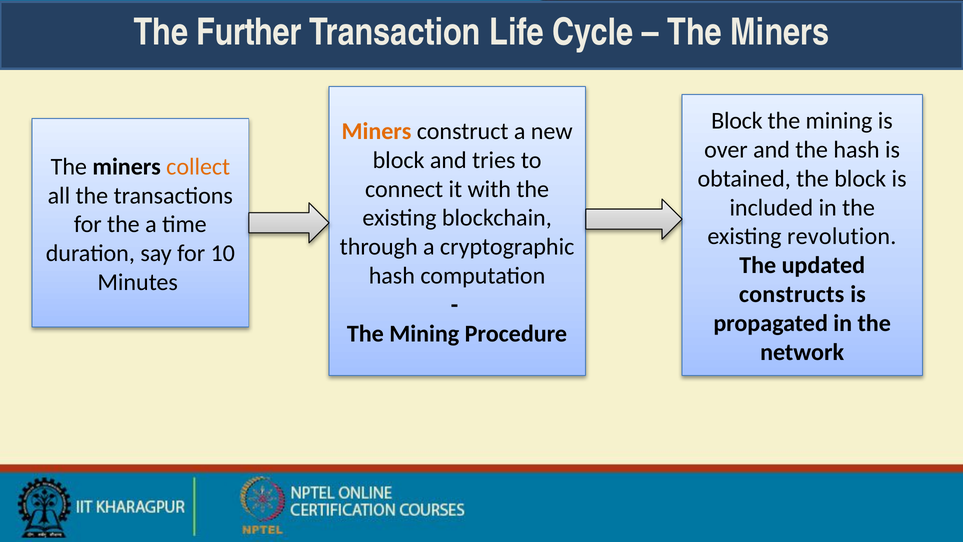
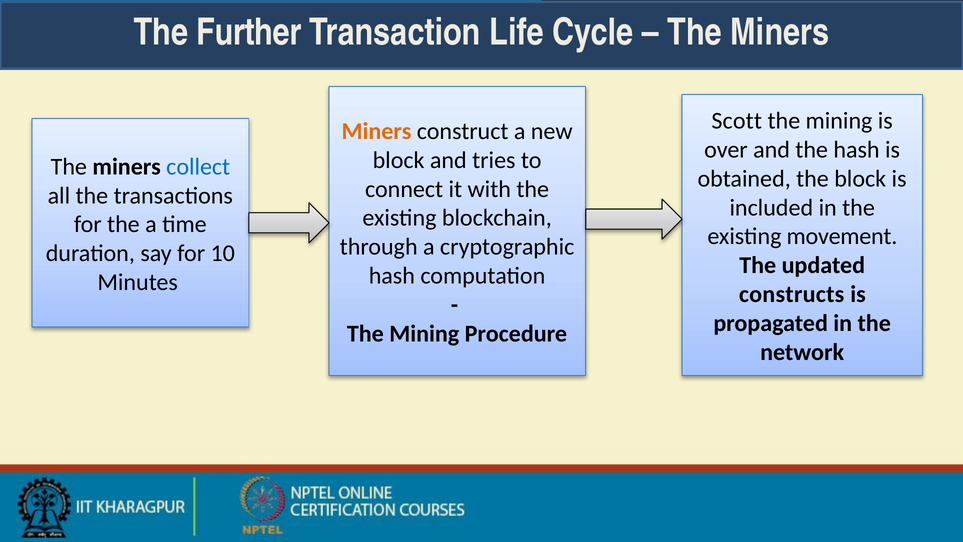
Block at (737, 121): Block -> Scott
collect colour: orange -> blue
revolution: revolution -> movement
